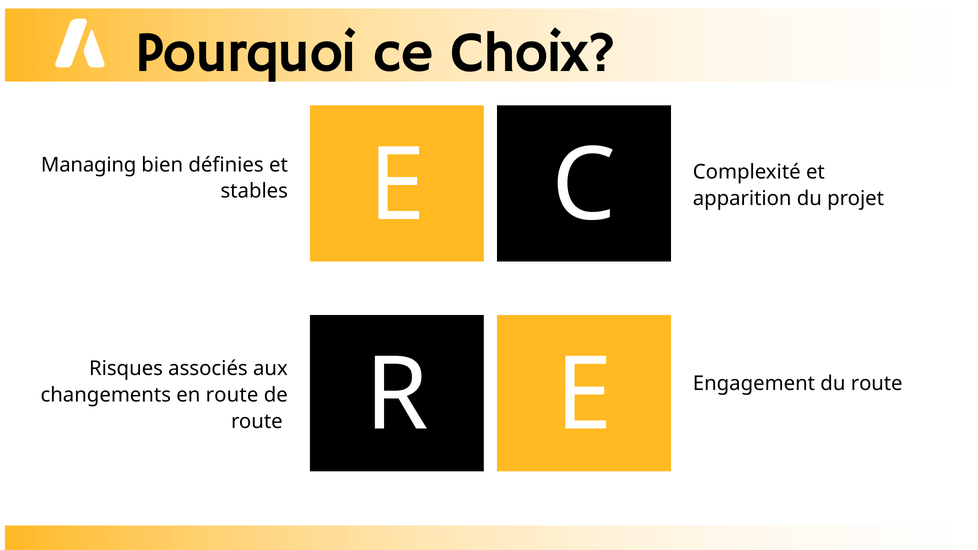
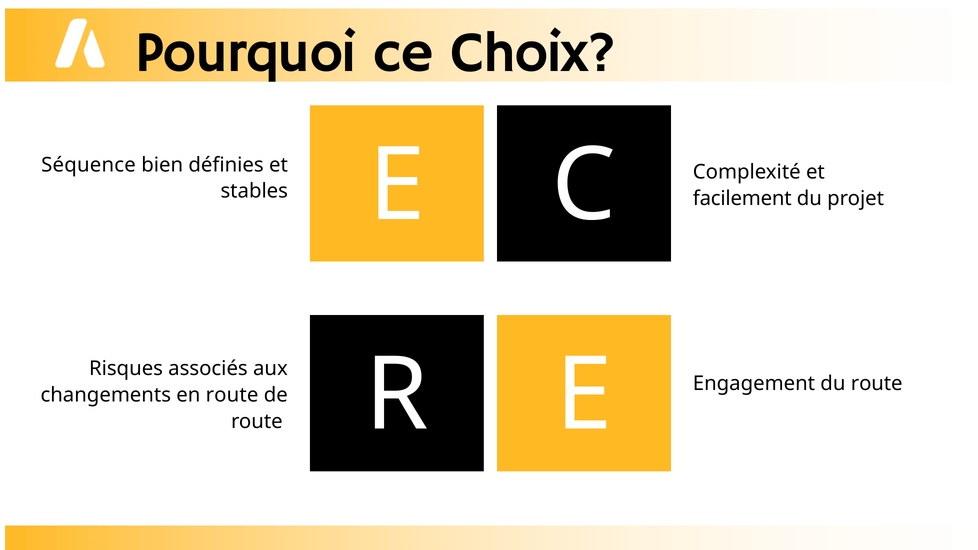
Managing: Managing -> Séquence
apparition: apparition -> facilement
